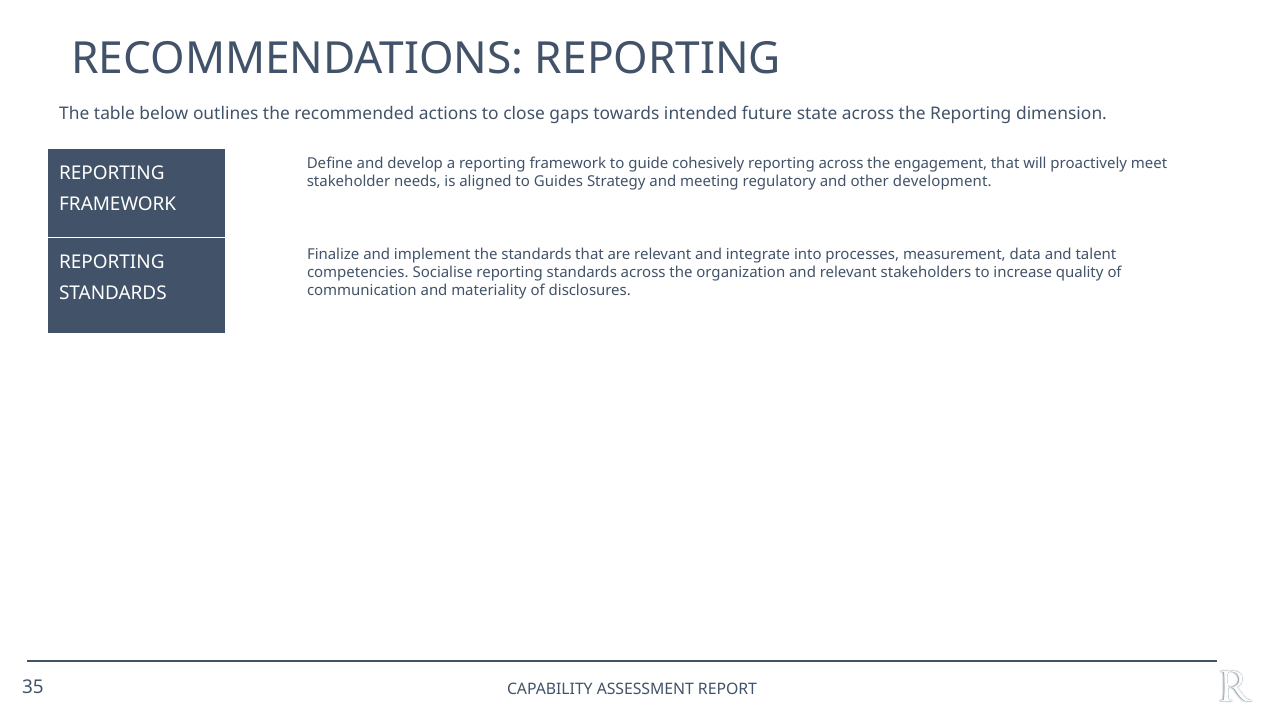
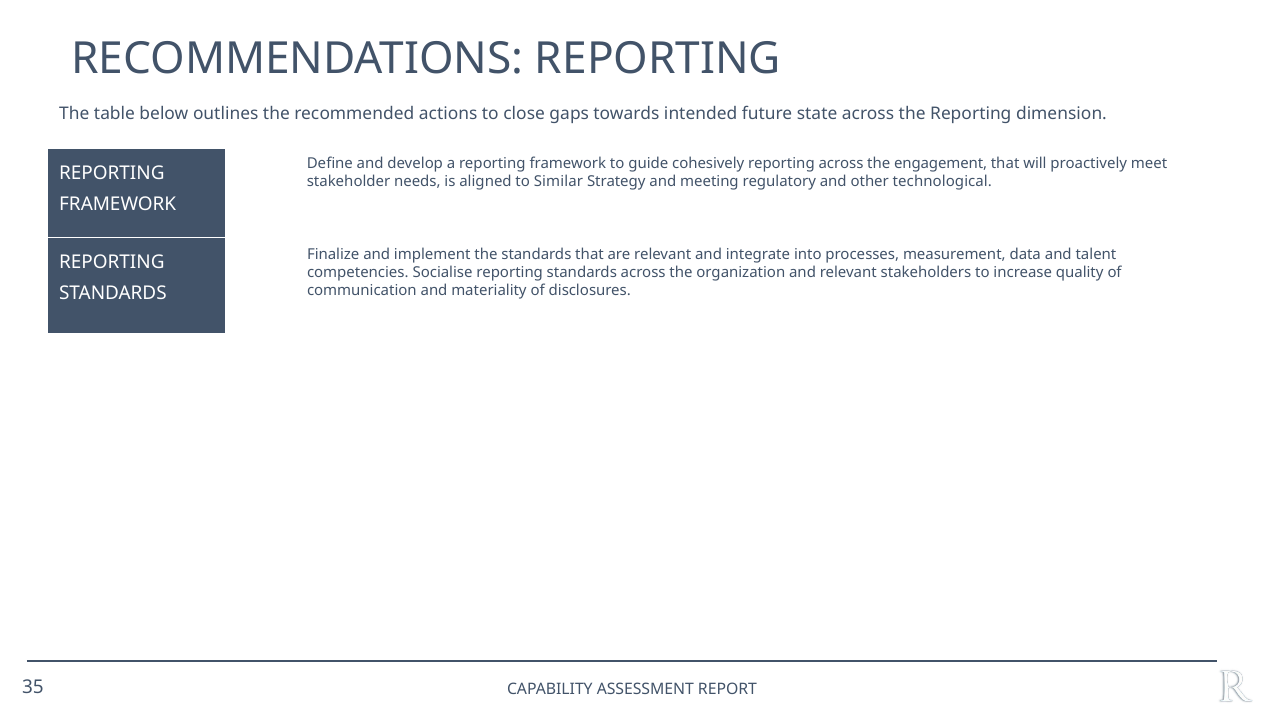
Guides: Guides -> Similar
development: development -> technological
